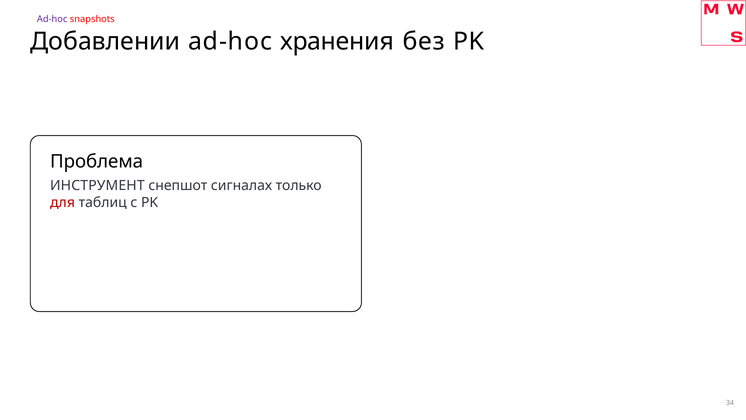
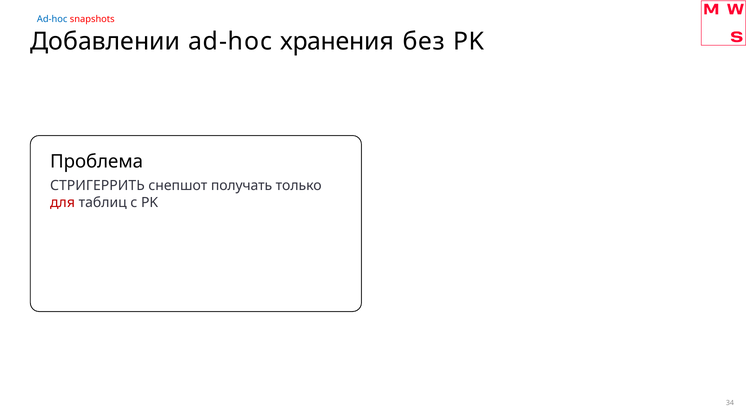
Ad-hoc at (52, 19) colour: purple -> blue
ИНСТРУМЕНТ: ИНСТРУМЕНТ -> СТРИГЕРРИТЬ
сигналах: сигналах -> получать
